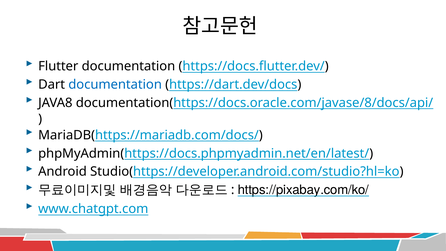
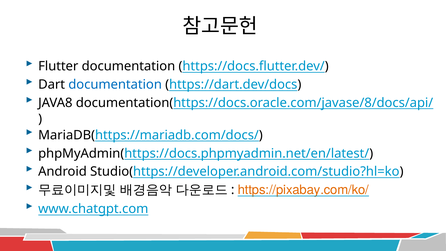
https://pixabay.com/ko/ colour: black -> orange
